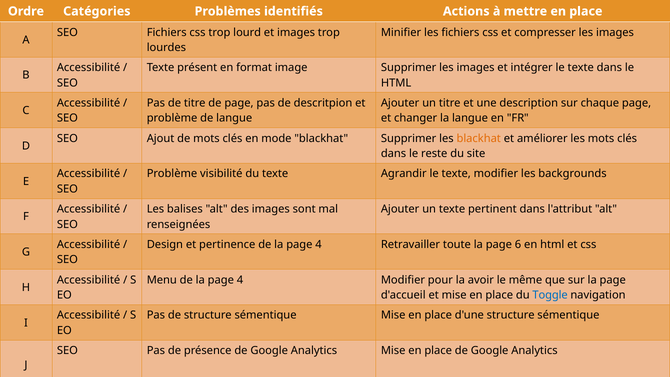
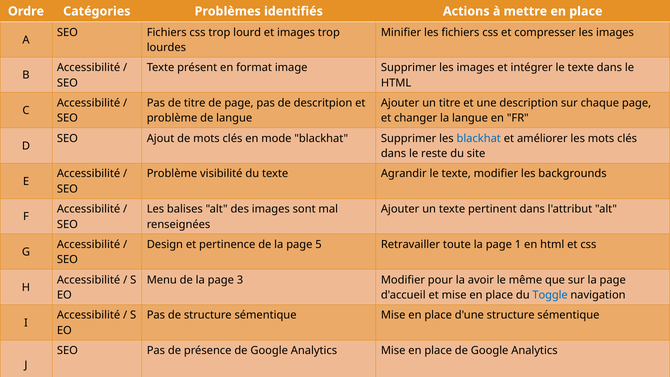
blackhat at (479, 138) colour: orange -> blue
4 at (318, 244): 4 -> 5
6: 6 -> 1
4 at (240, 280): 4 -> 3
